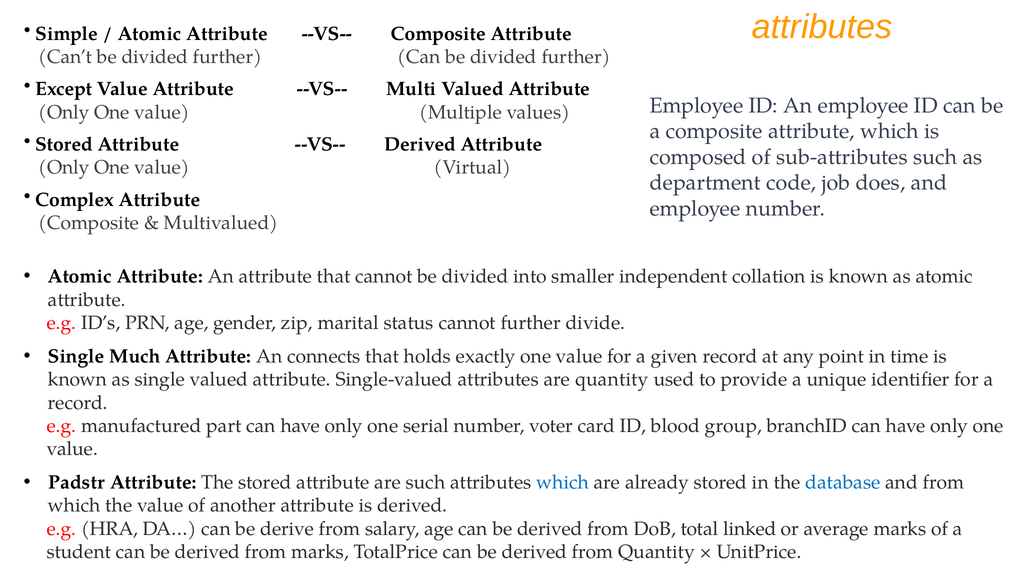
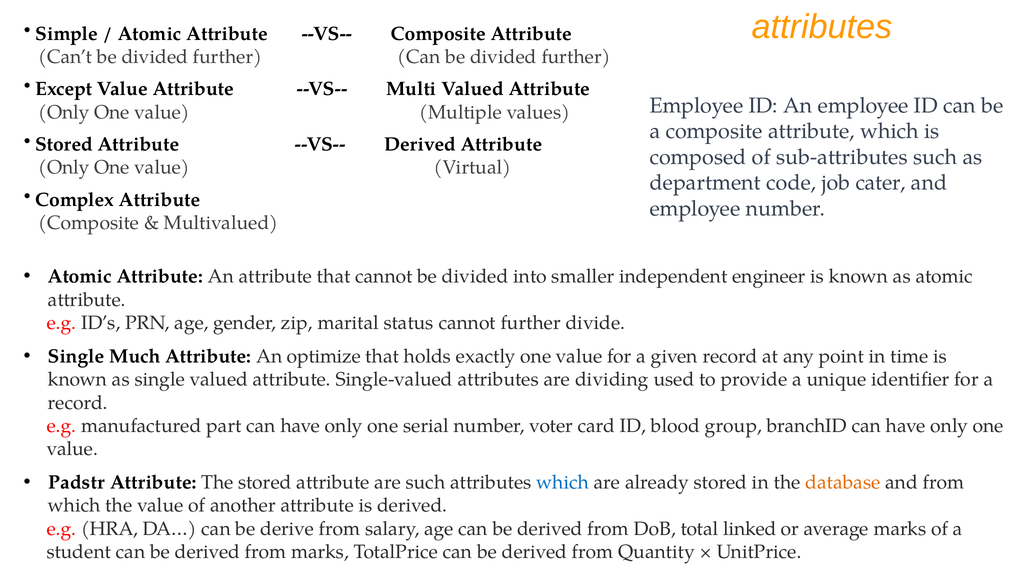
does: does -> cater
collation: collation -> engineer
connects: connects -> optimize
are quantity: quantity -> dividing
database colour: blue -> orange
